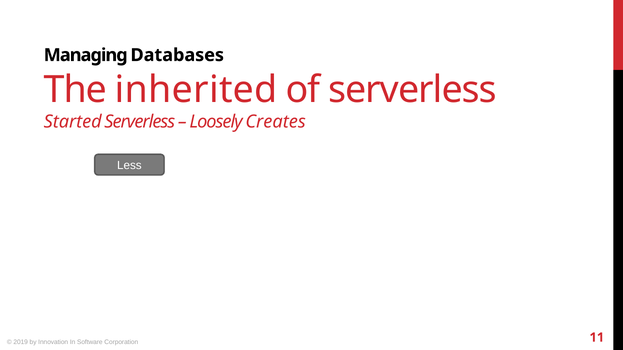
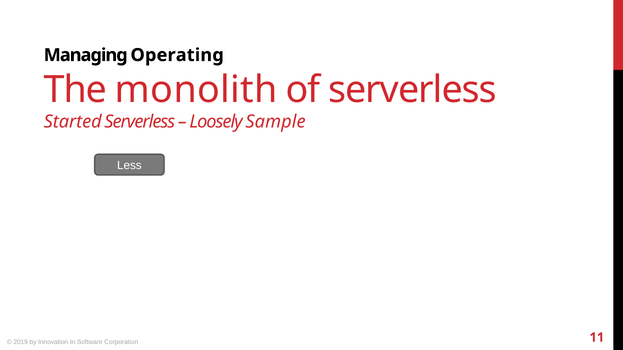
Databases: Databases -> Operating
inherited: inherited -> monolith
Creates: Creates -> Sample
